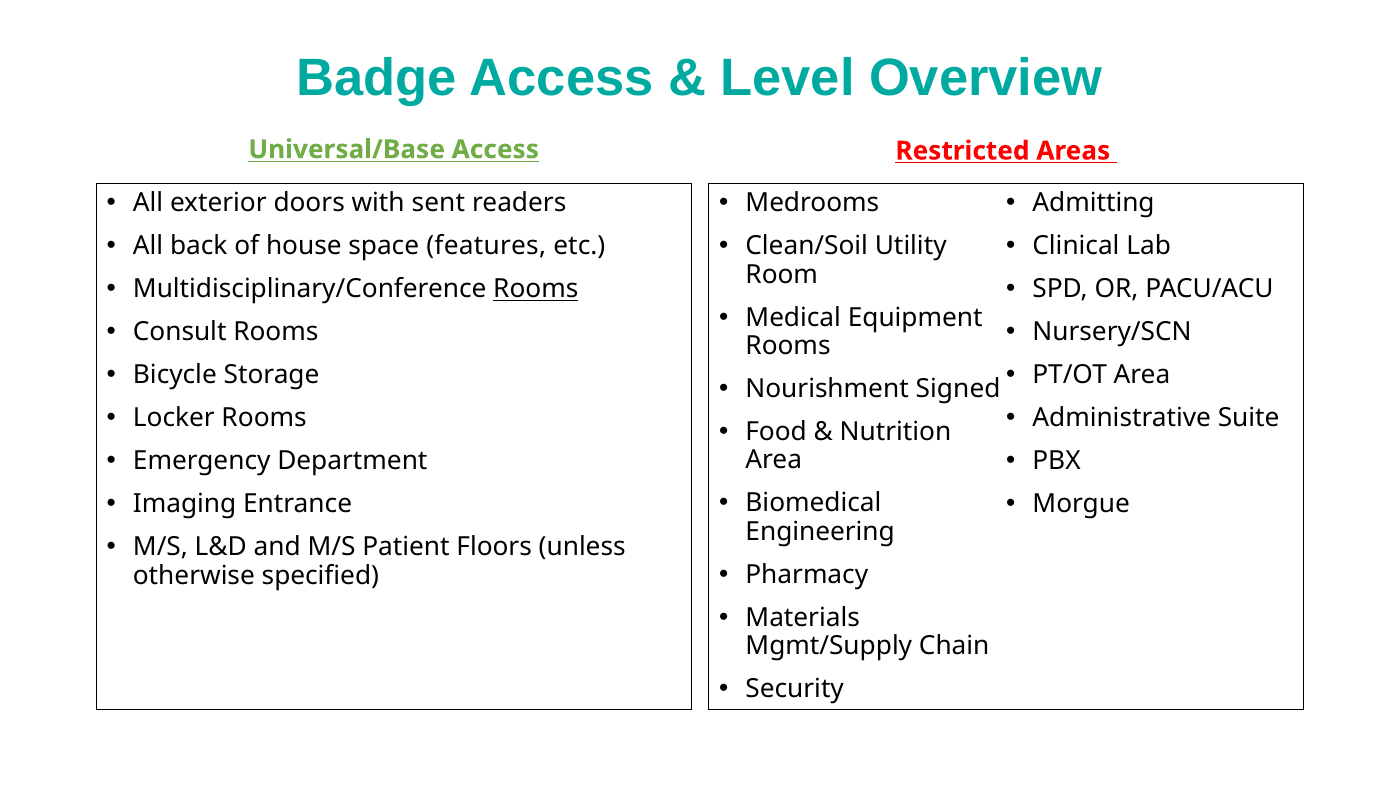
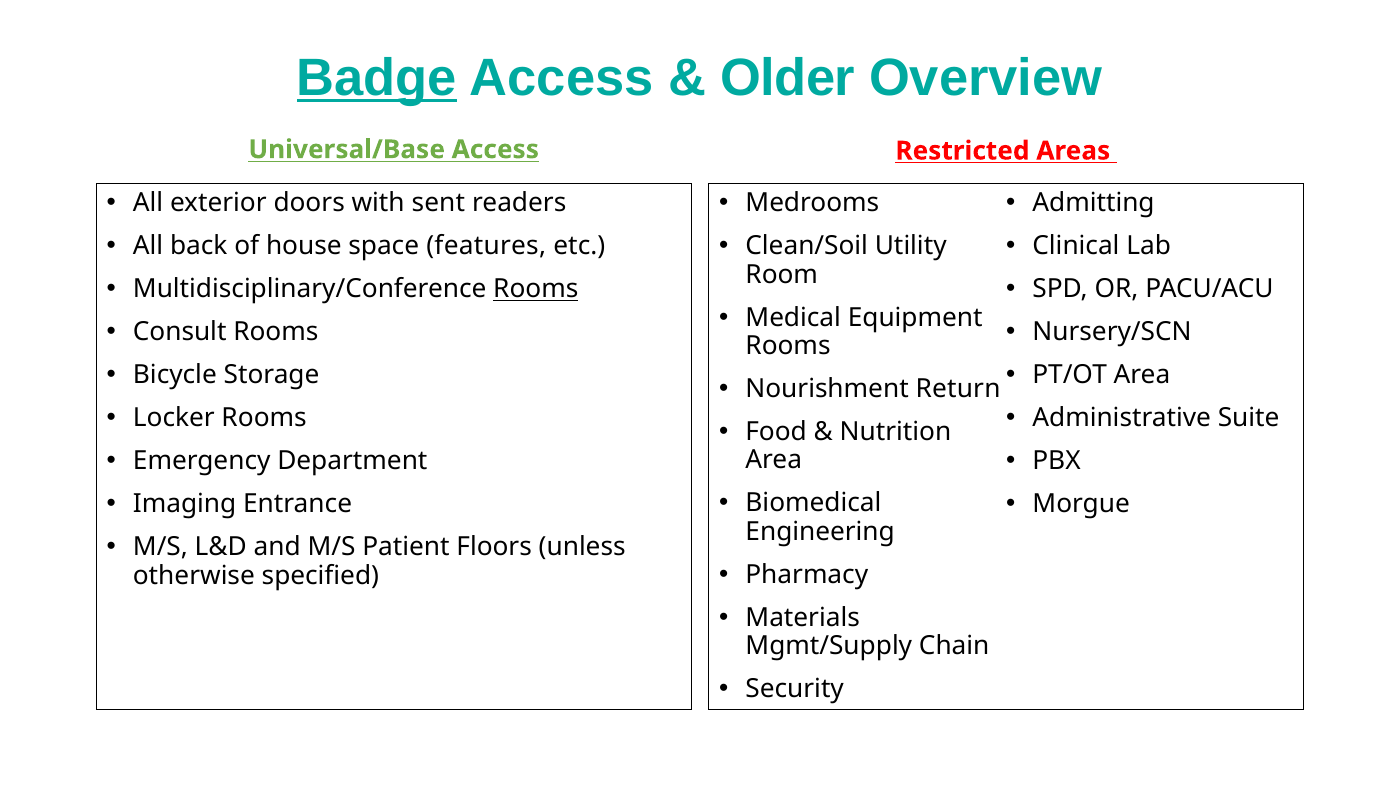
Badge underline: none -> present
Level: Level -> Older
Signed: Signed -> Return
